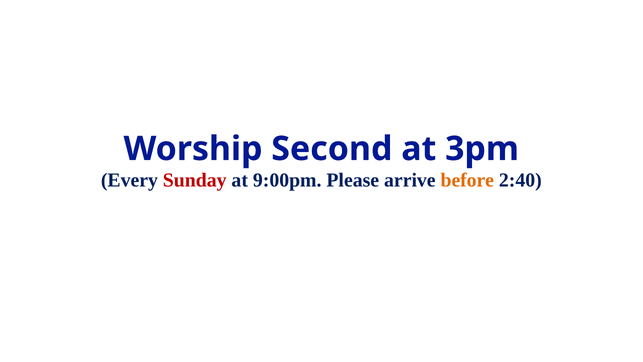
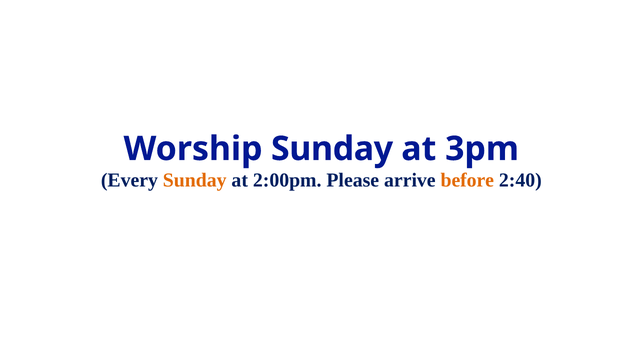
Worship Second: Second -> Sunday
Sunday at (195, 180) colour: red -> orange
9:00pm: 9:00pm -> 2:00pm
